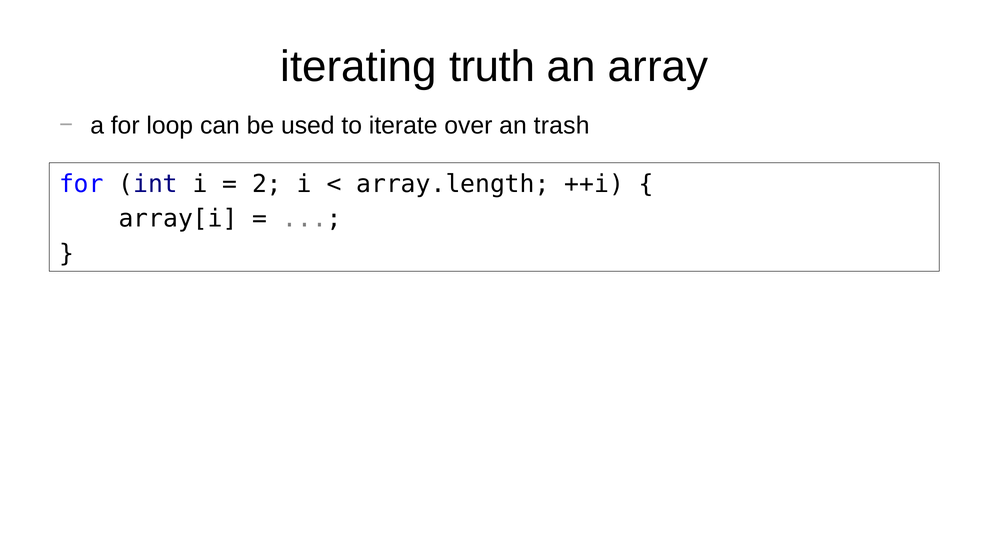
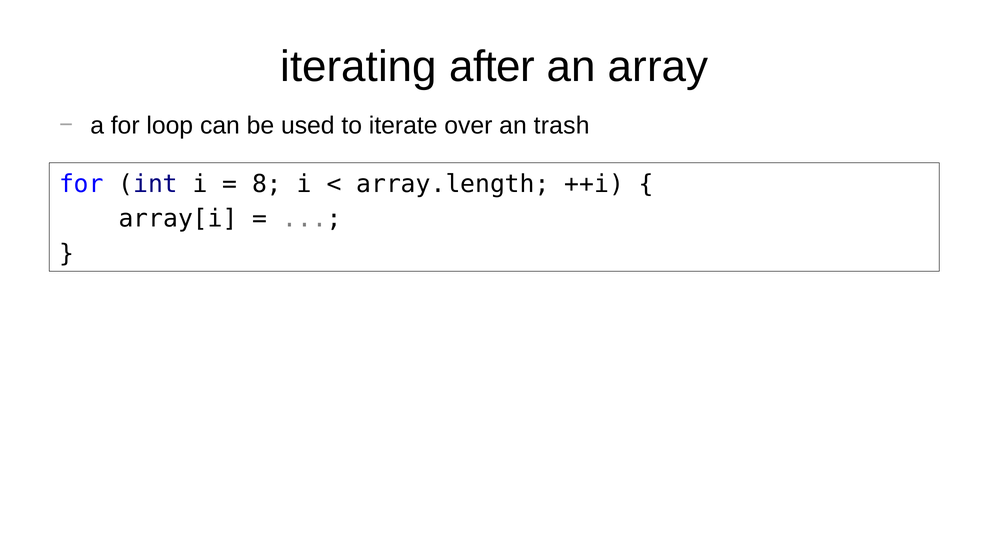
truth: truth -> after
2: 2 -> 8
